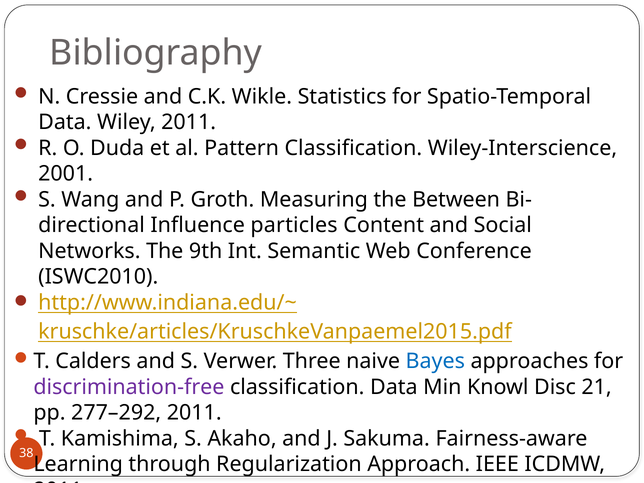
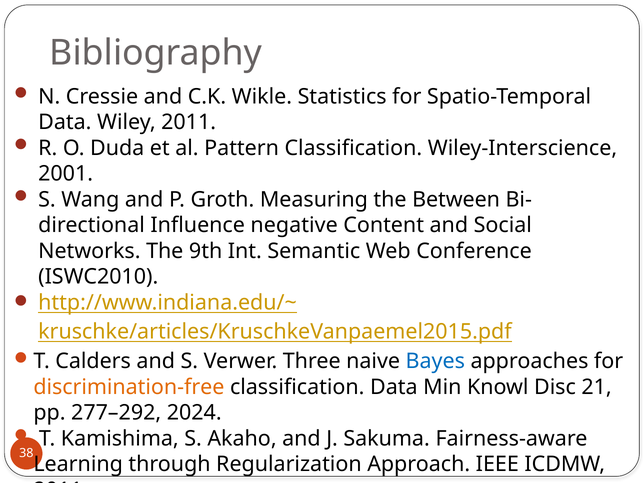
particles: particles -> negative
discrimination-free colour: purple -> orange
277–292 2011: 2011 -> 2024
